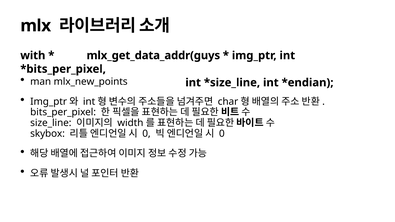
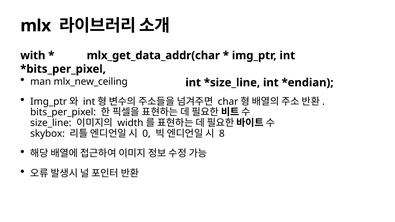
mlx_get_data_addr(guys: mlx_get_data_addr(guys -> mlx_get_data_addr(char
mlx_new_points: mlx_new_points -> mlx_new_ceiling
0 at (222, 134): 0 -> 8
